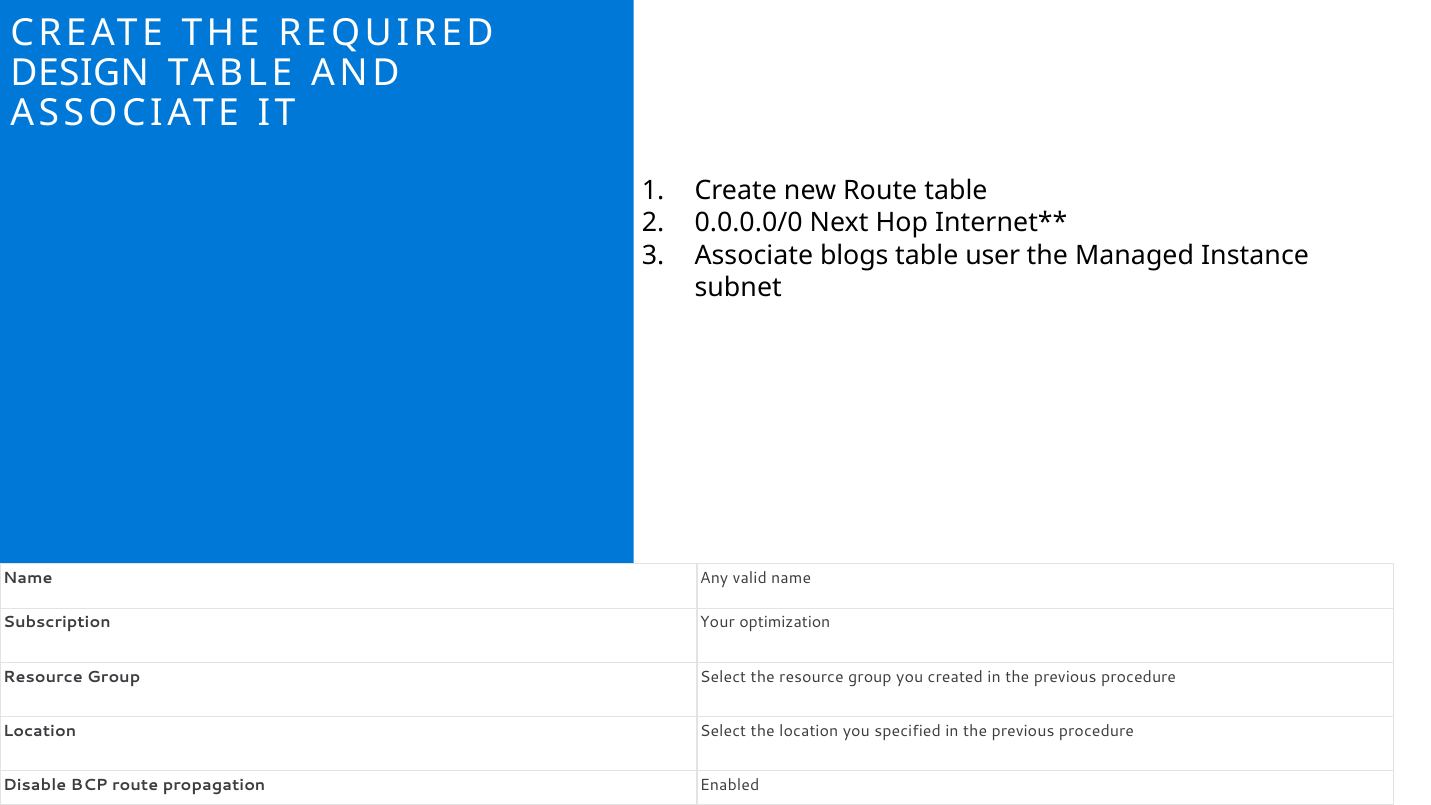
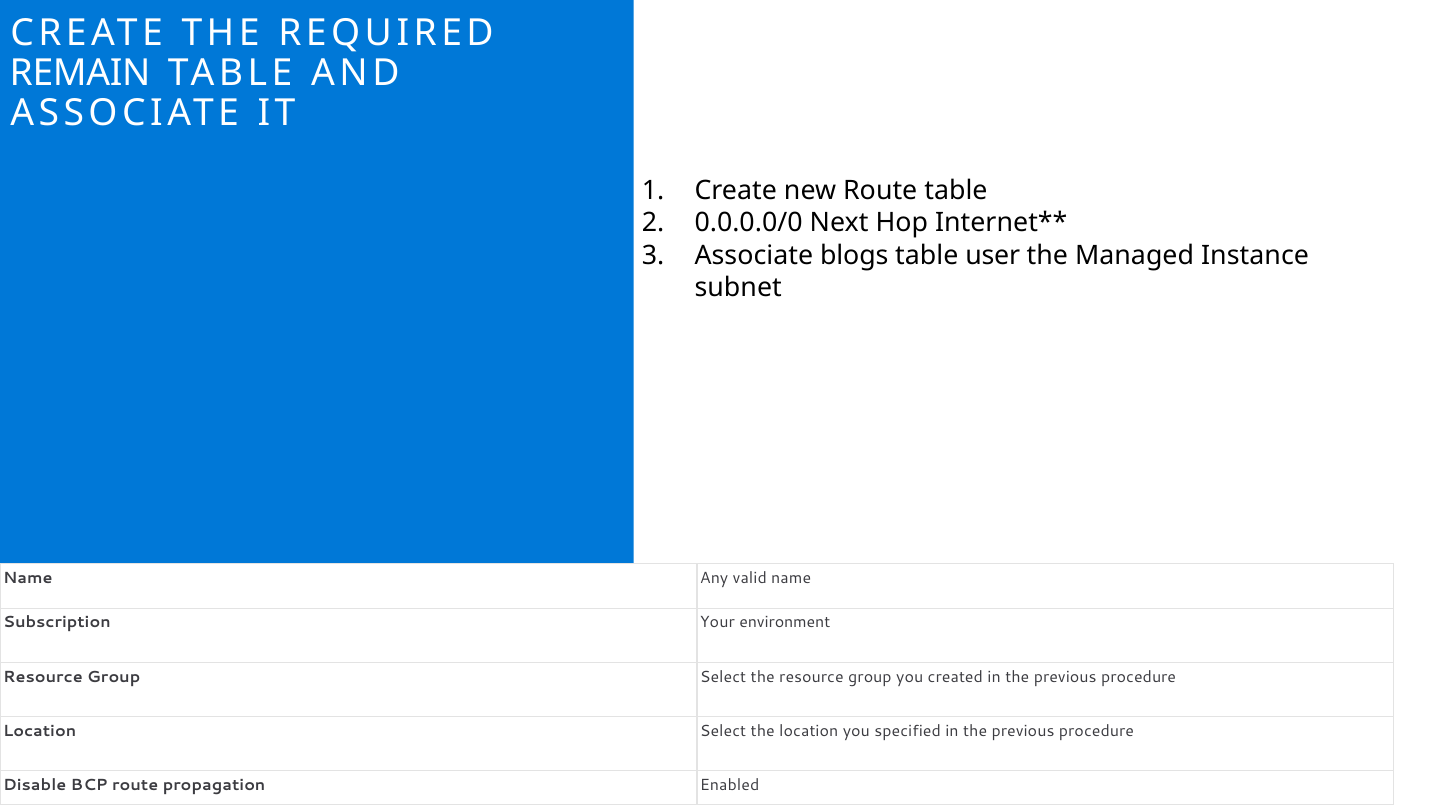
DESIGN: DESIGN -> REMAIN
optimization: optimization -> environment
